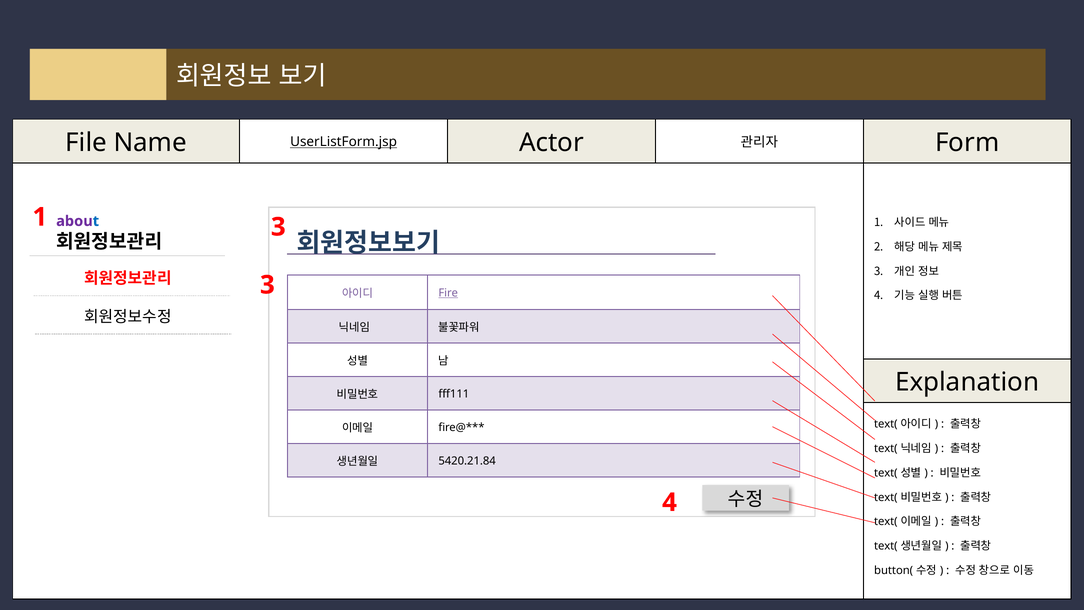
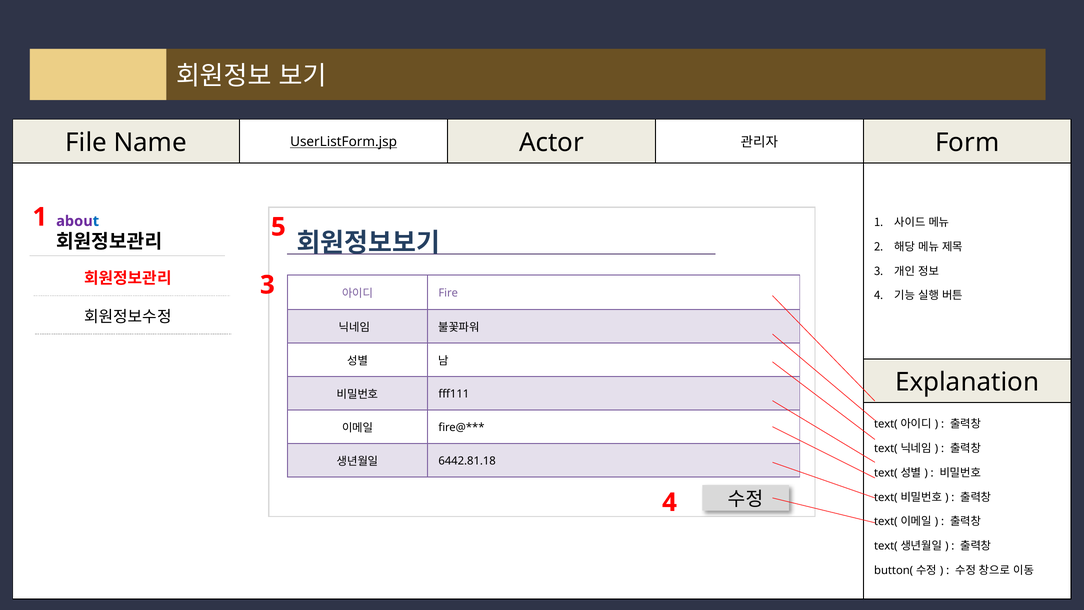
1 3: 3 -> 5
Fire underline: present -> none
5420.21.84: 5420.21.84 -> 6442.81.18
